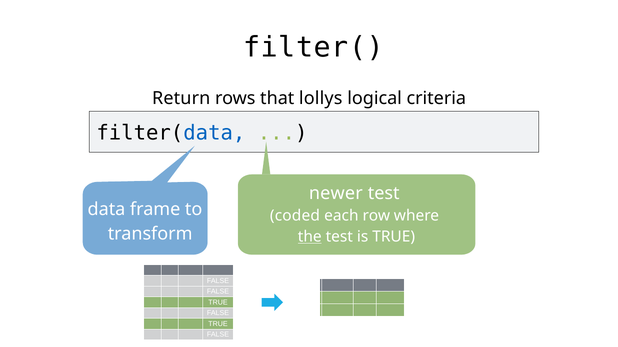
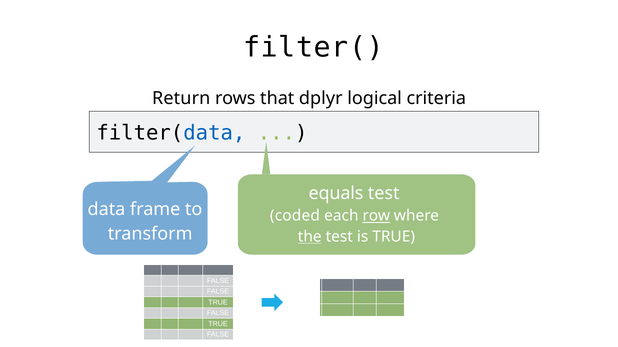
lollys: lollys -> dplyr
newer: newer -> equals
row underline: none -> present
